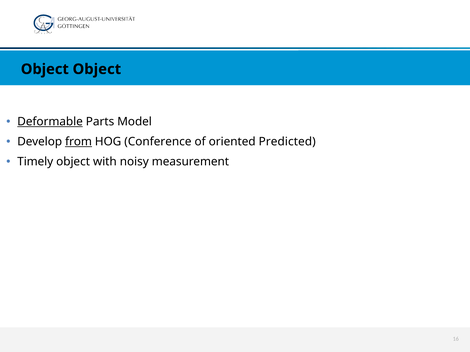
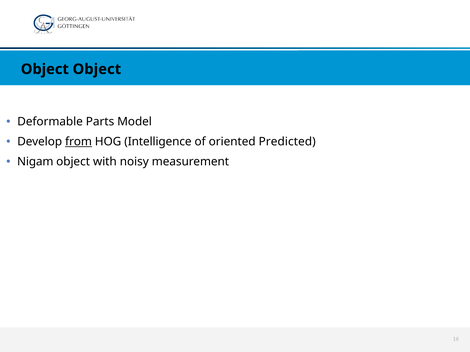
Deformable underline: present -> none
Conference: Conference -> Intelligence
Timely: Timely -> Nigam
